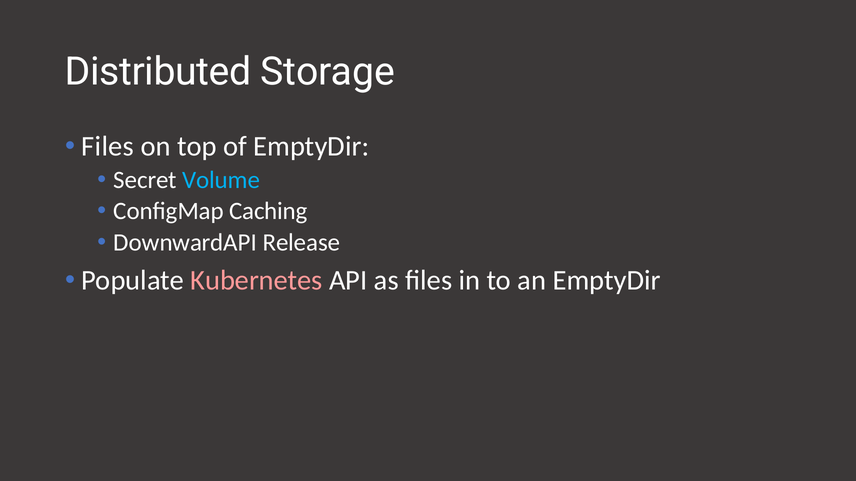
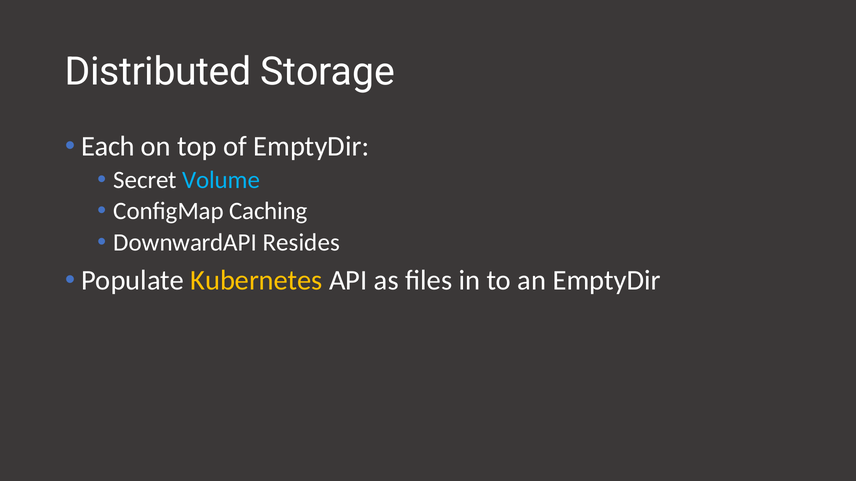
Files at (108, 147): Files -> Each
Release: Release -> Resides
Kubernetes colour: pink -> yellow
